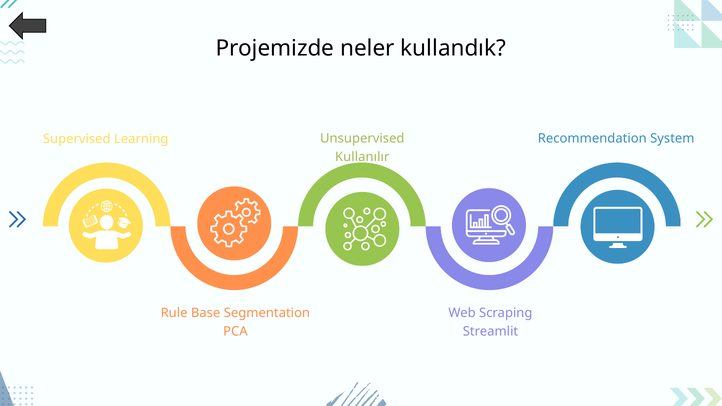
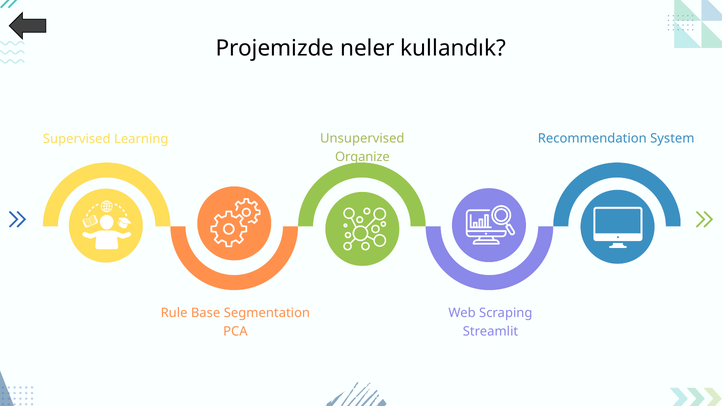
Kullanılır: Kullanılır -> Organize
